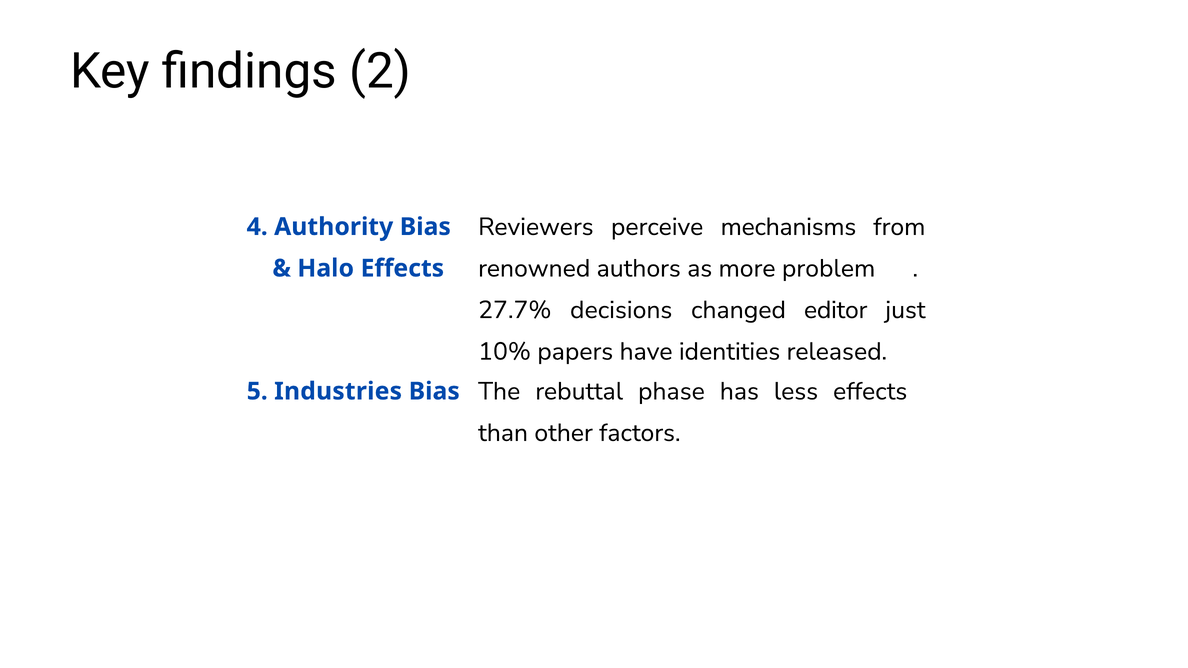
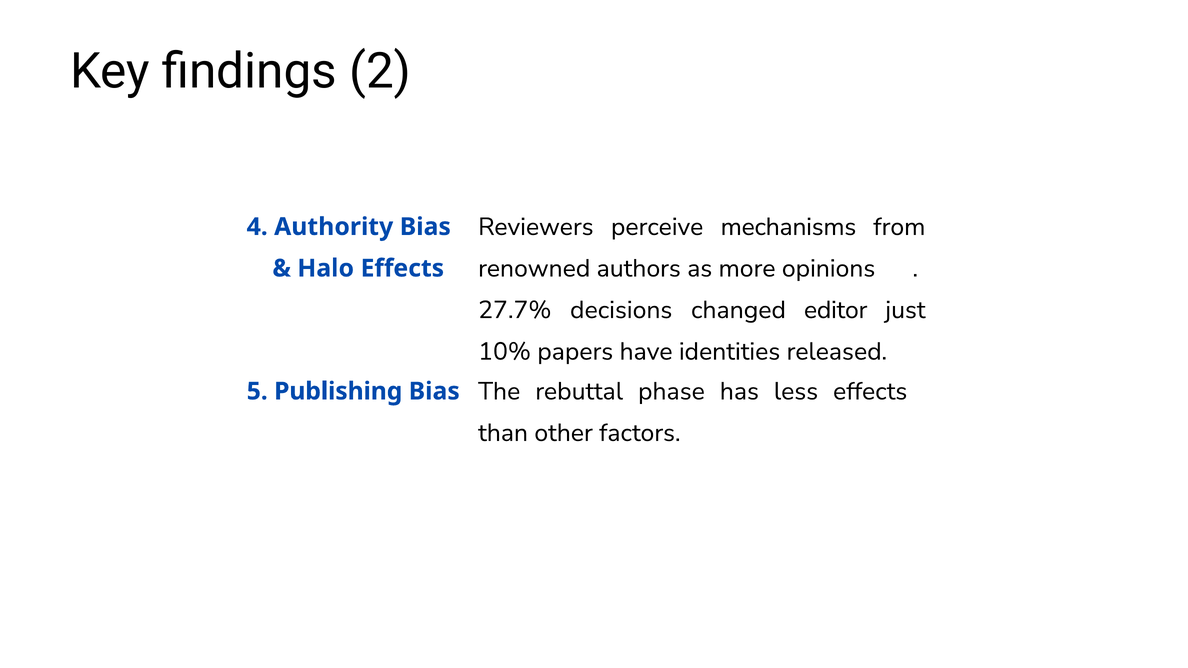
problem: problem -> opinions
Industries: Industries -> Publishing
